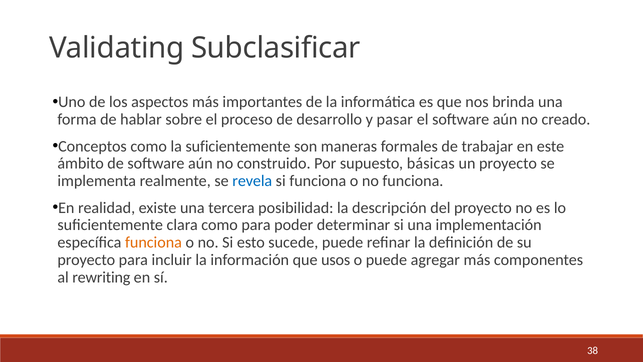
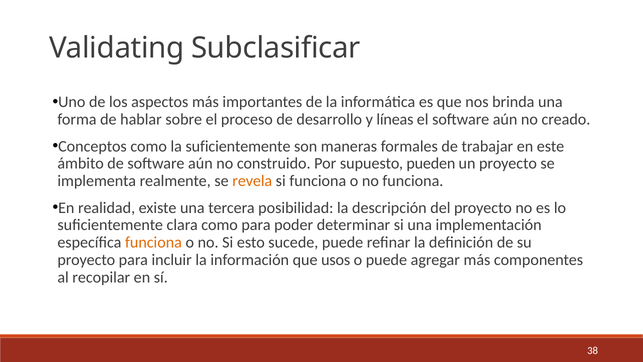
pasar: pasar -> líneas
básicas: básicas -> pueden
revela colour: blue -> orange
rewriting: rewriting -> recopilar
